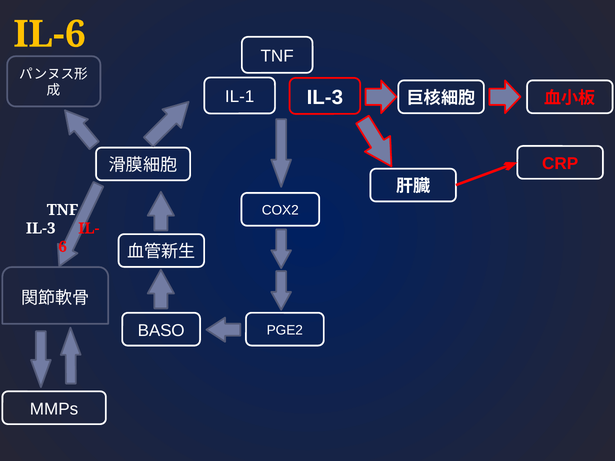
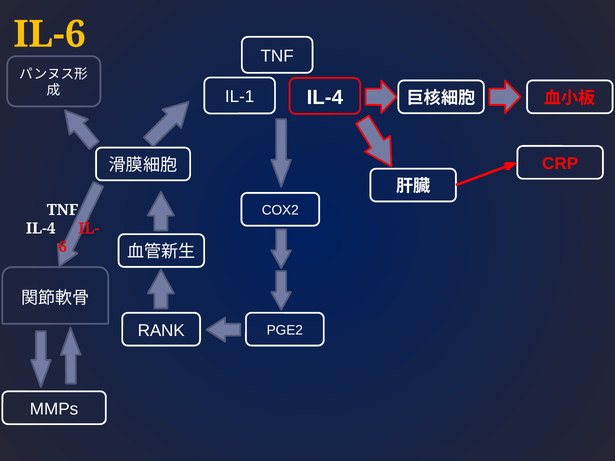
IL-1 IL-3: IL-3 -> IL-4
IL-3 at (41, 228): IL-3 -> IL-4
BASO: BASO -> RANK
